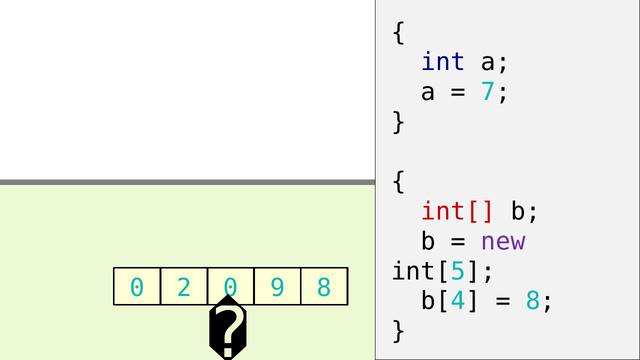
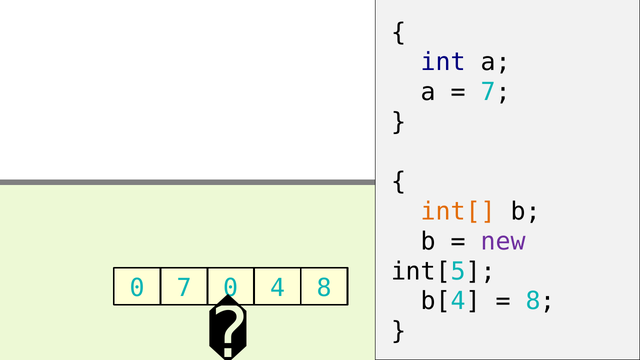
int[ colour: red -> orange
0 2: 2 -> 7
9: 9 -> 4
